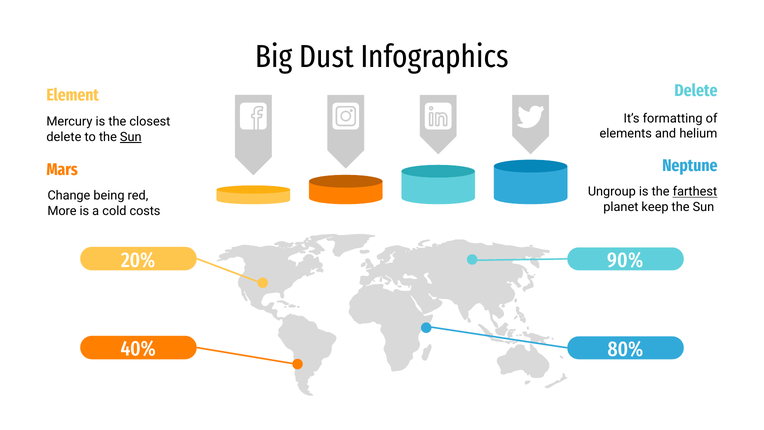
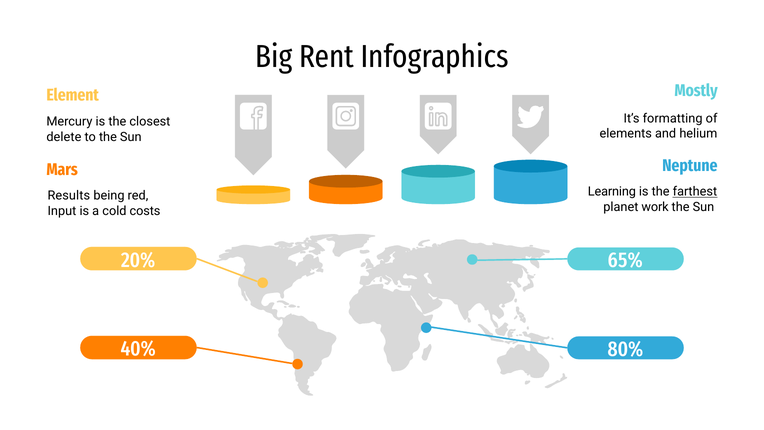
Dust: Dust -> Rent
Delete at (696, 91): Delete -> Mostly
Sun at (131, 137) underline: present -> none
Ungroup: Ungroup -> Learning
Change: Change -> Results
keep: keep -> work
More: More -> Input
90%: 90% -> 65%
